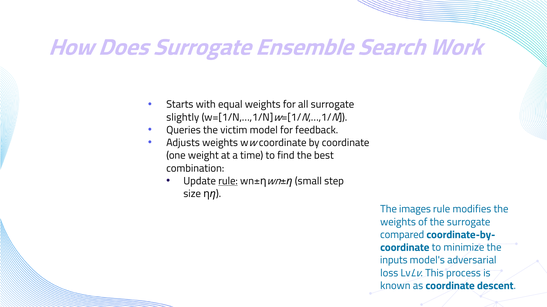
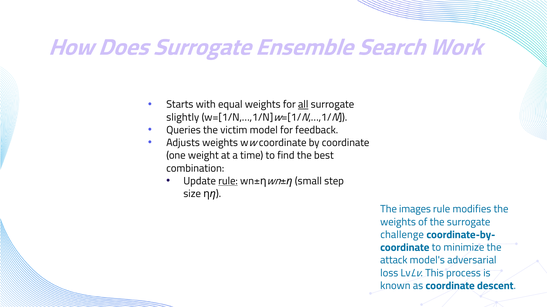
all underline: none -> present
compared: compared -> challenge
inputs: inputs -> attack
